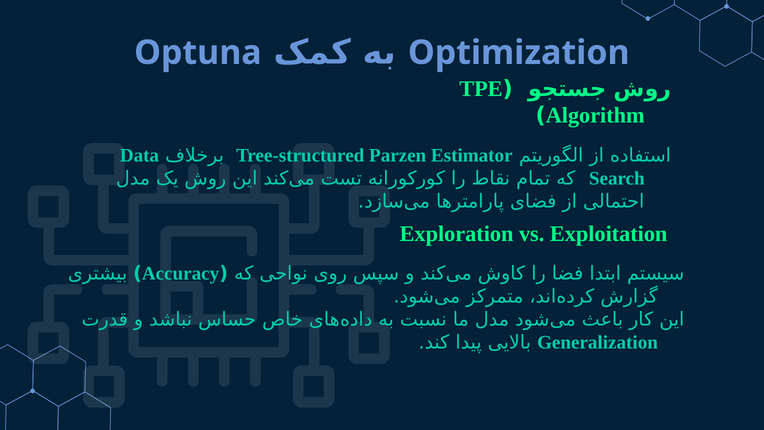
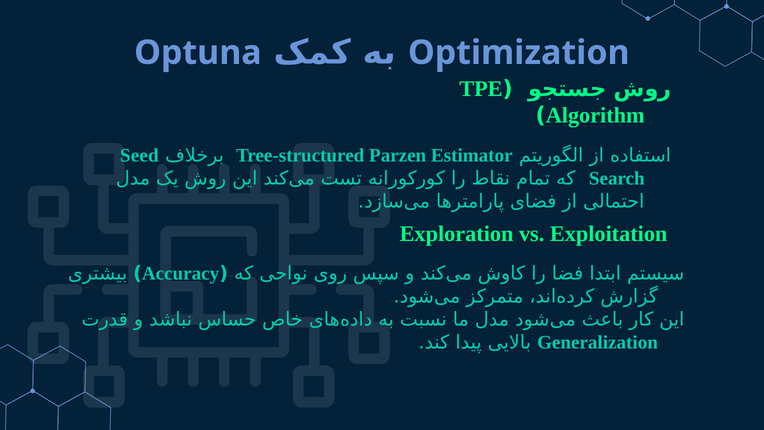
Data: Data -> Seed
